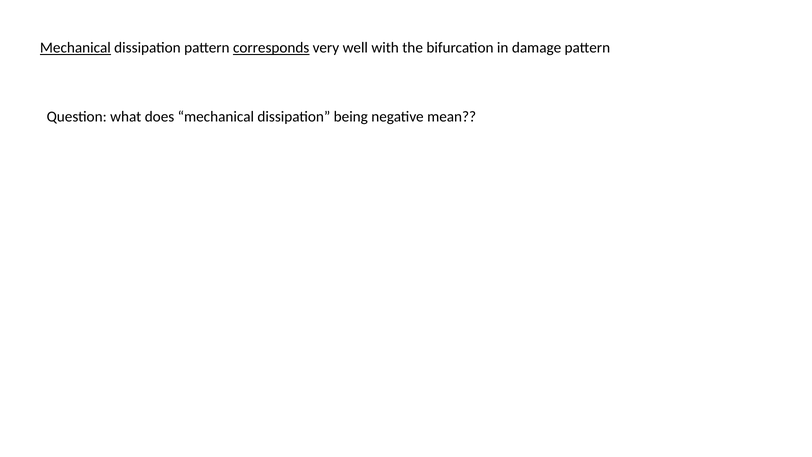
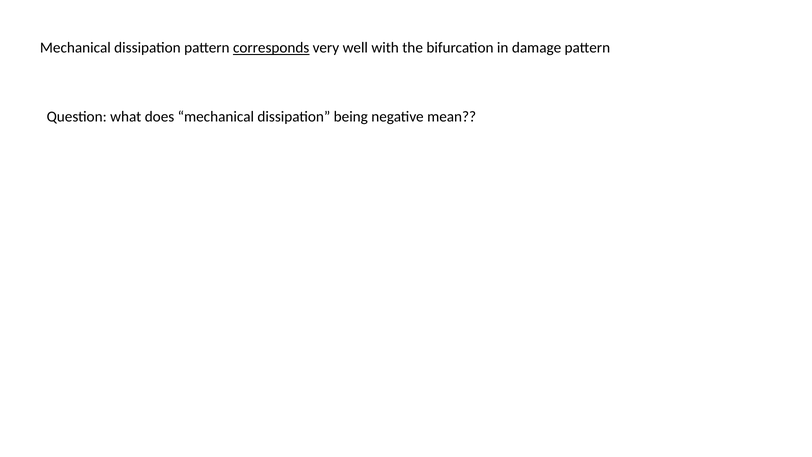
Mechanical at (75, 48) underline: present -> none
